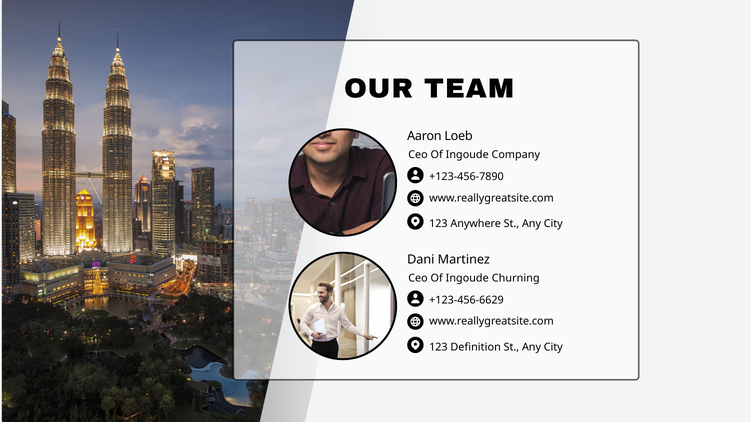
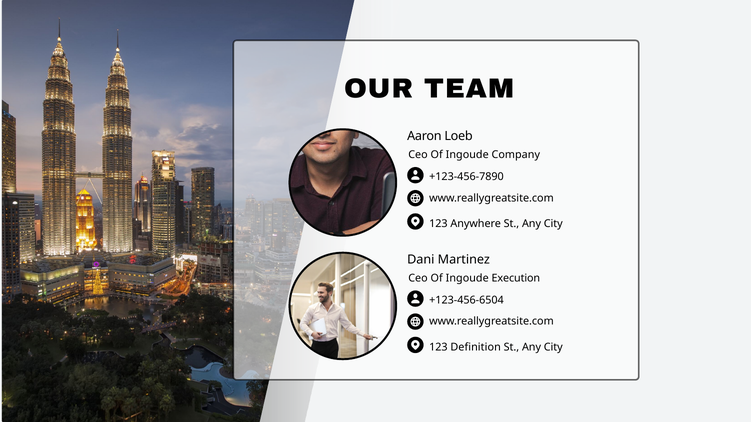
Churning: Churning -> Execution
+123-456-6629: +123-456-6629 -> +123-456-6504
